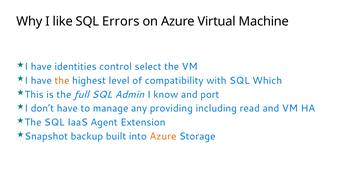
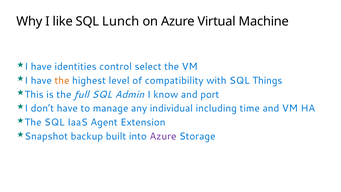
Errors: Errors -> Lunch
Which: Which -> Things
providing: providing -> individual
read: read -> time
Azure at (163, 136) colour: orange -> purple
